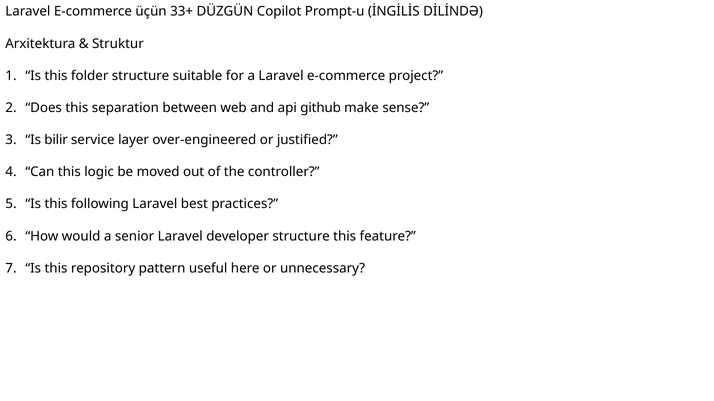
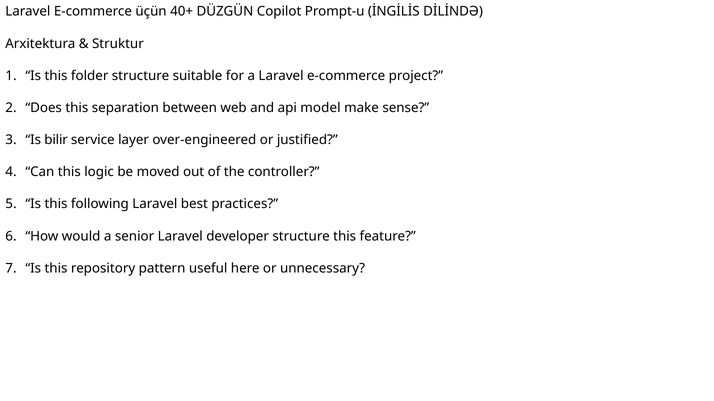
33+: 33+ -> 40+
github: github -> model
